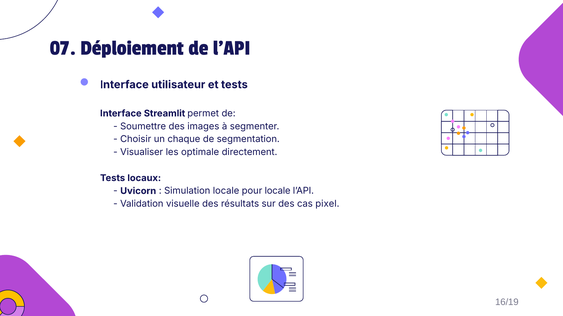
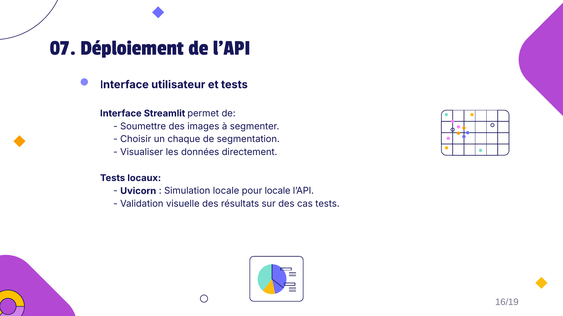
optimale: optimale -> données
cas pixel: pixel -> tests
